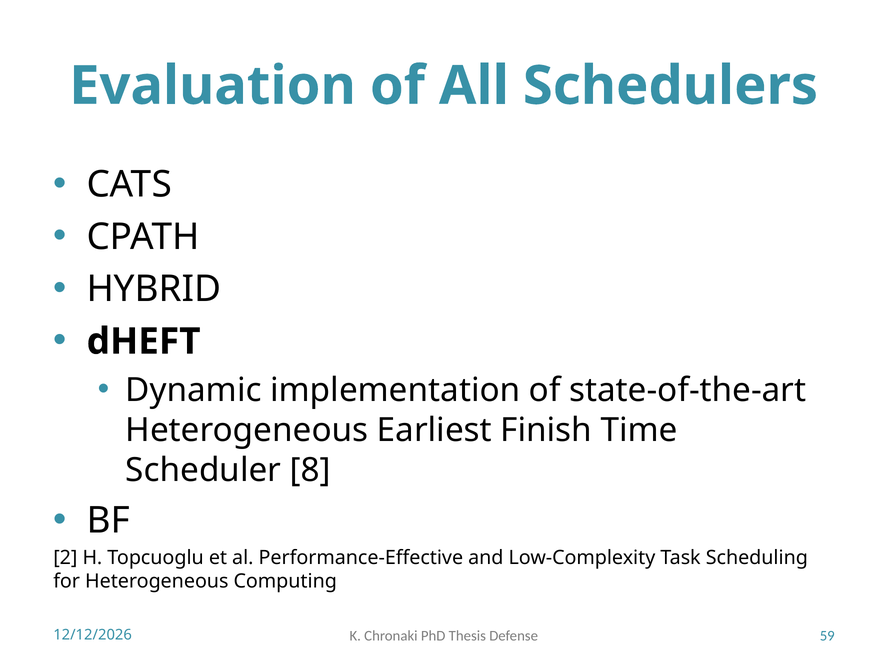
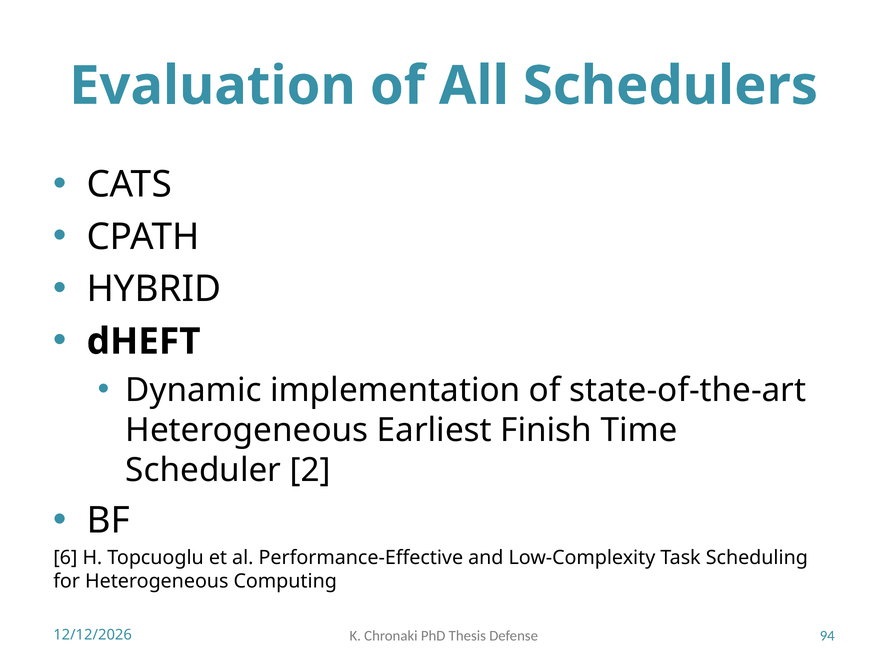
8: 8 -> 2
2: 2 -> 6
59: 59 -> 94
